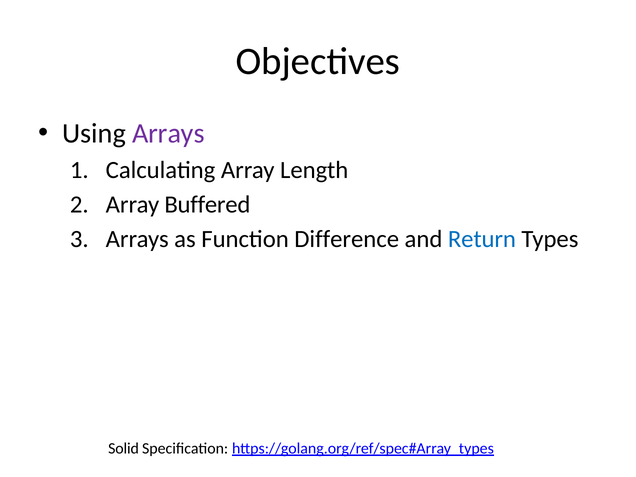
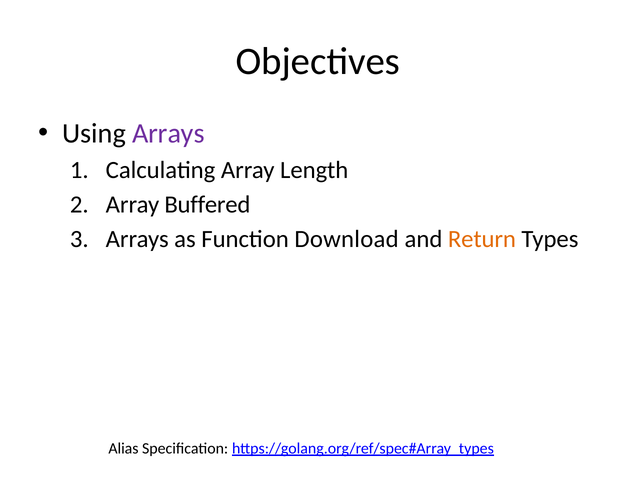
Difference: Difference -> Download
Return colour: blue -> orange
Solid: Solid -> Alias
